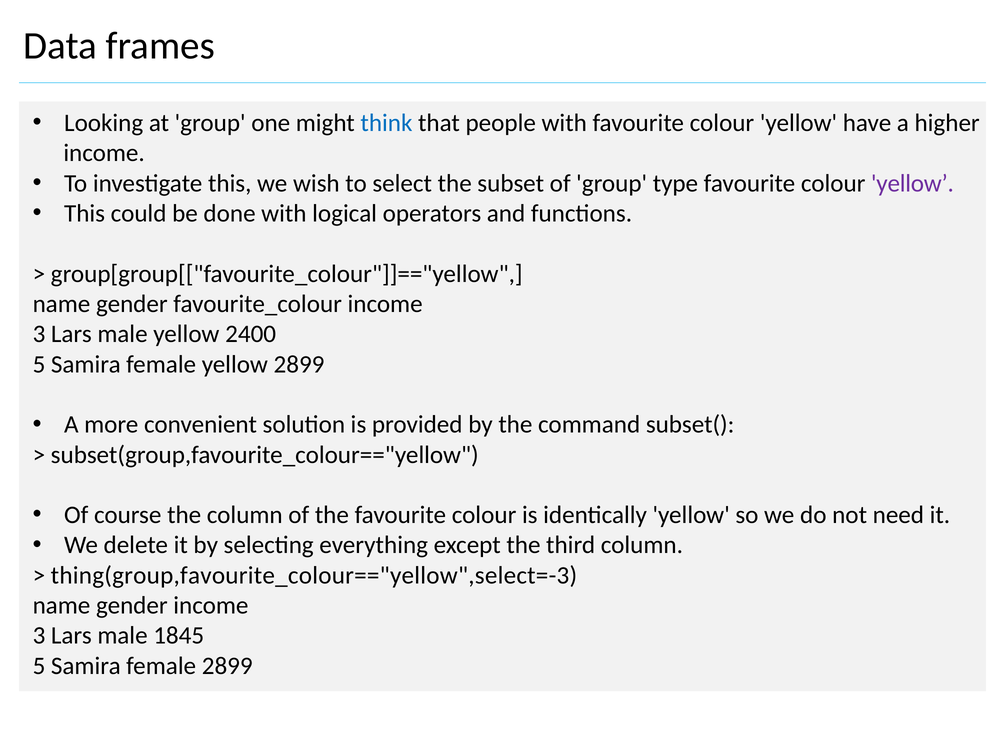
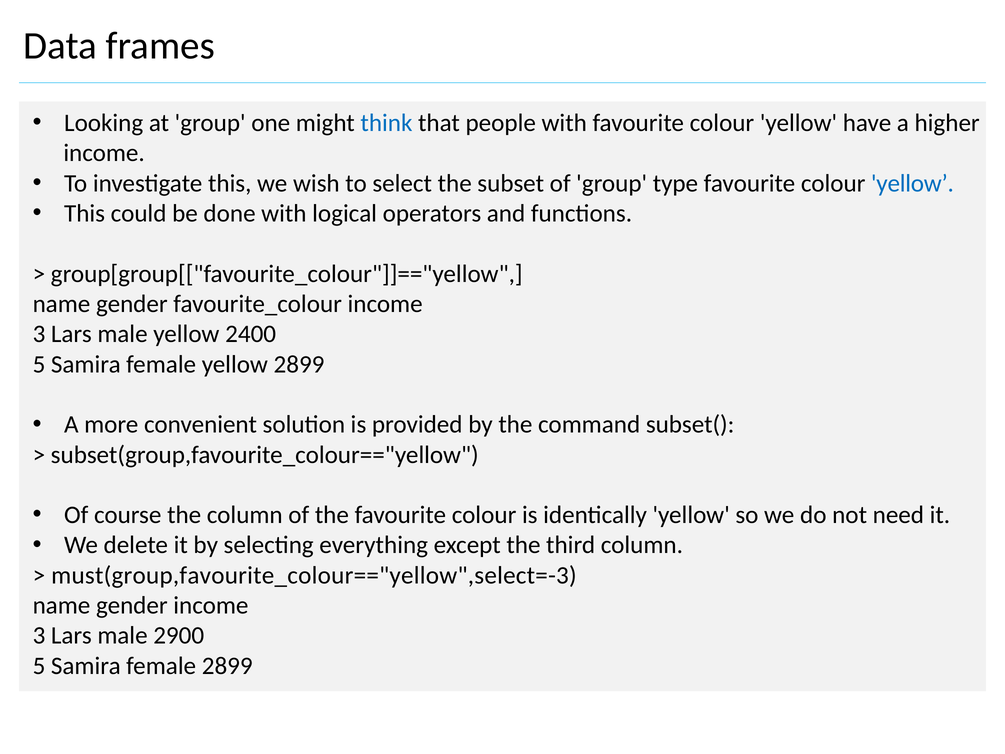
yellow at (913, 183) colour: purple -> blue
thing(group,favourite_colour=="yellow",select=-3: thing(group,favourite_colour=="yellow",select=-3 -> must(group,favourite_colour=="yellow",select=-3
1845: 1845 -> 2900
